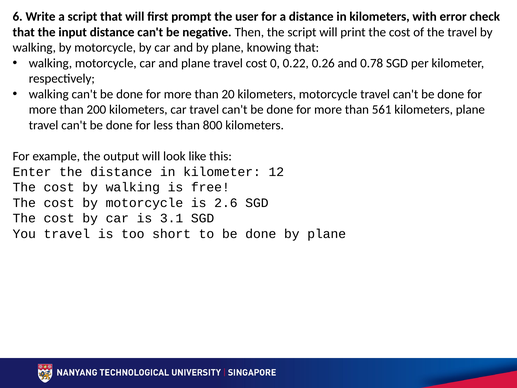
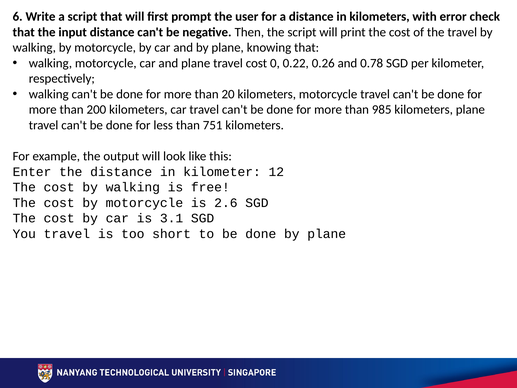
561: 561 -> 985
800: 800 -> 751
